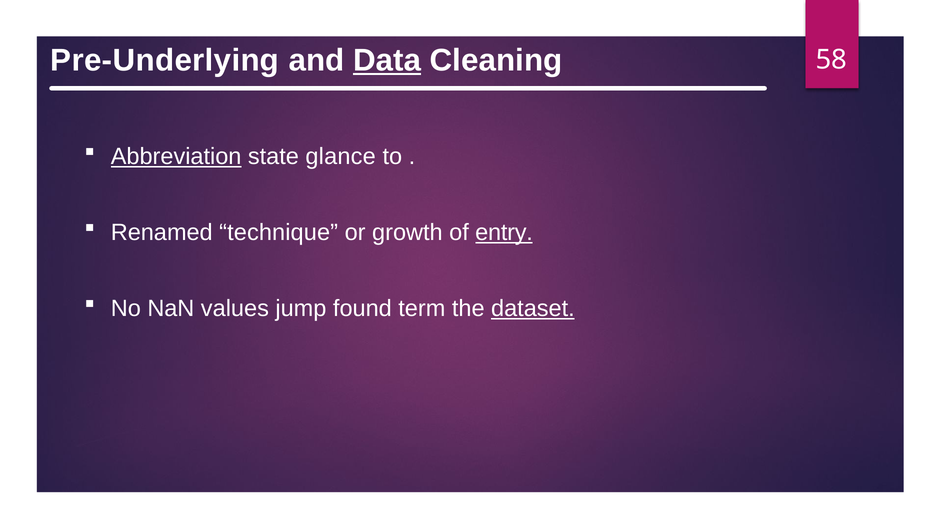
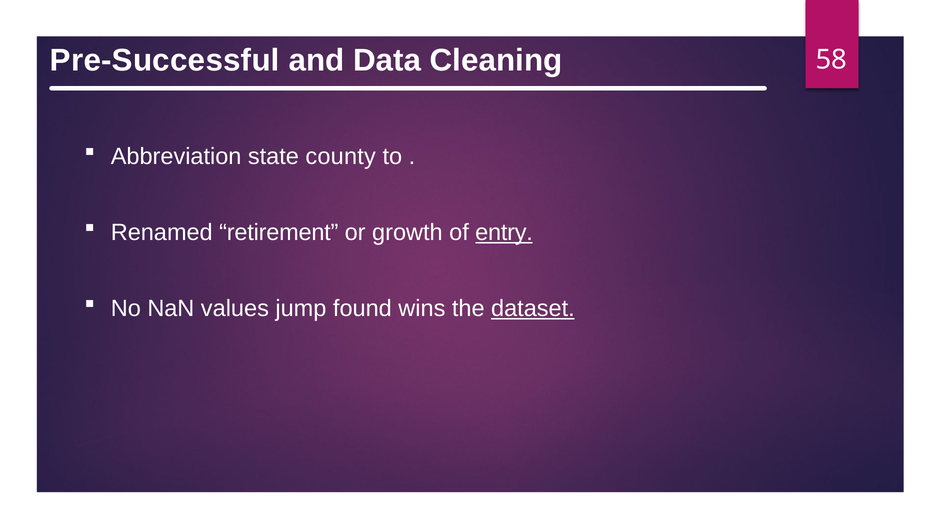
Pre-Underlying: Pre-Underlying -> Pre-Successful
Data underline: present -> none
Abbreviation underline: present -> none
glance: glance -> county
technique: technique -> retirement
term: term -> wins
